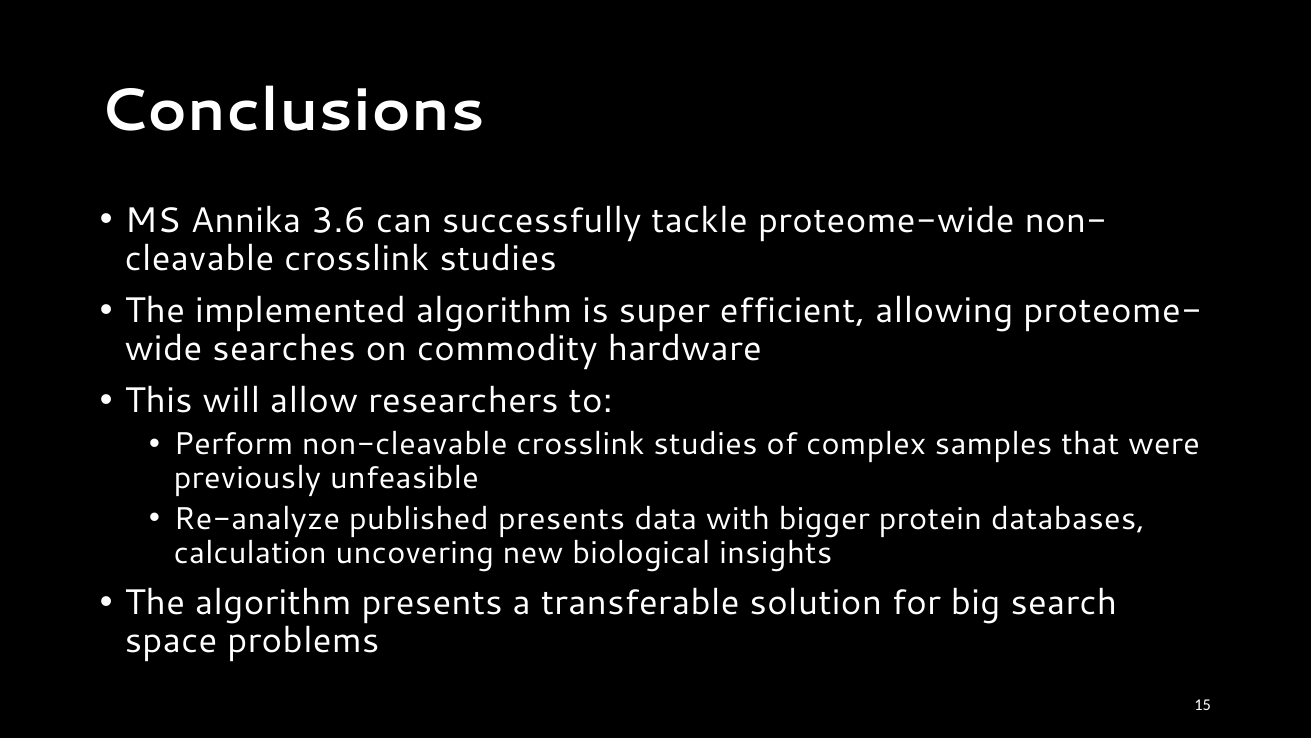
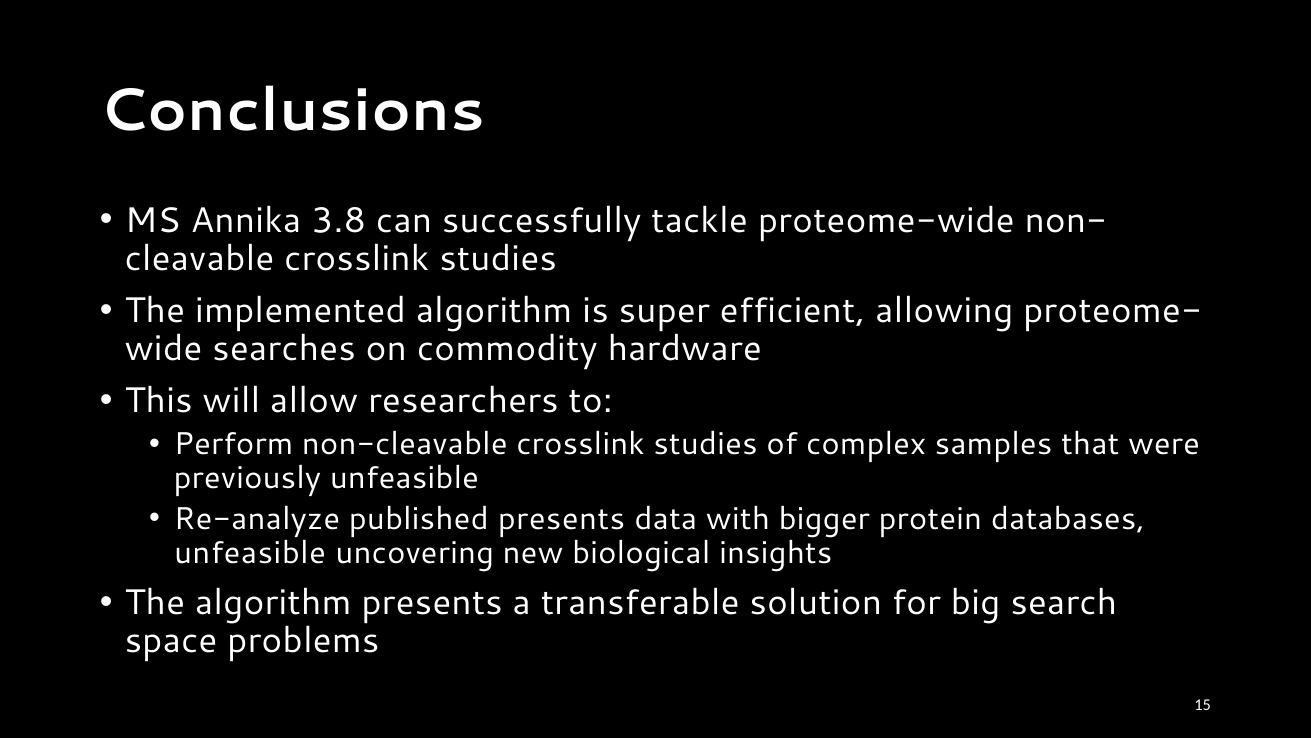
3.6: 3.6 -> 3.8
calculation at (250, 552): calculation -> unfeasible
